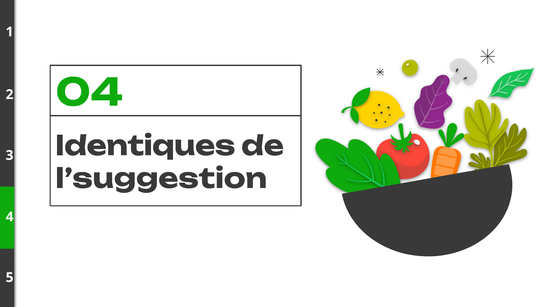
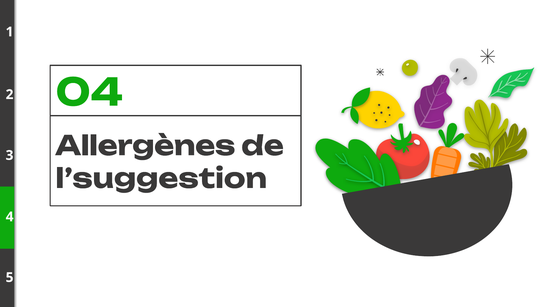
Identiques: Identiques -> Allergènes
